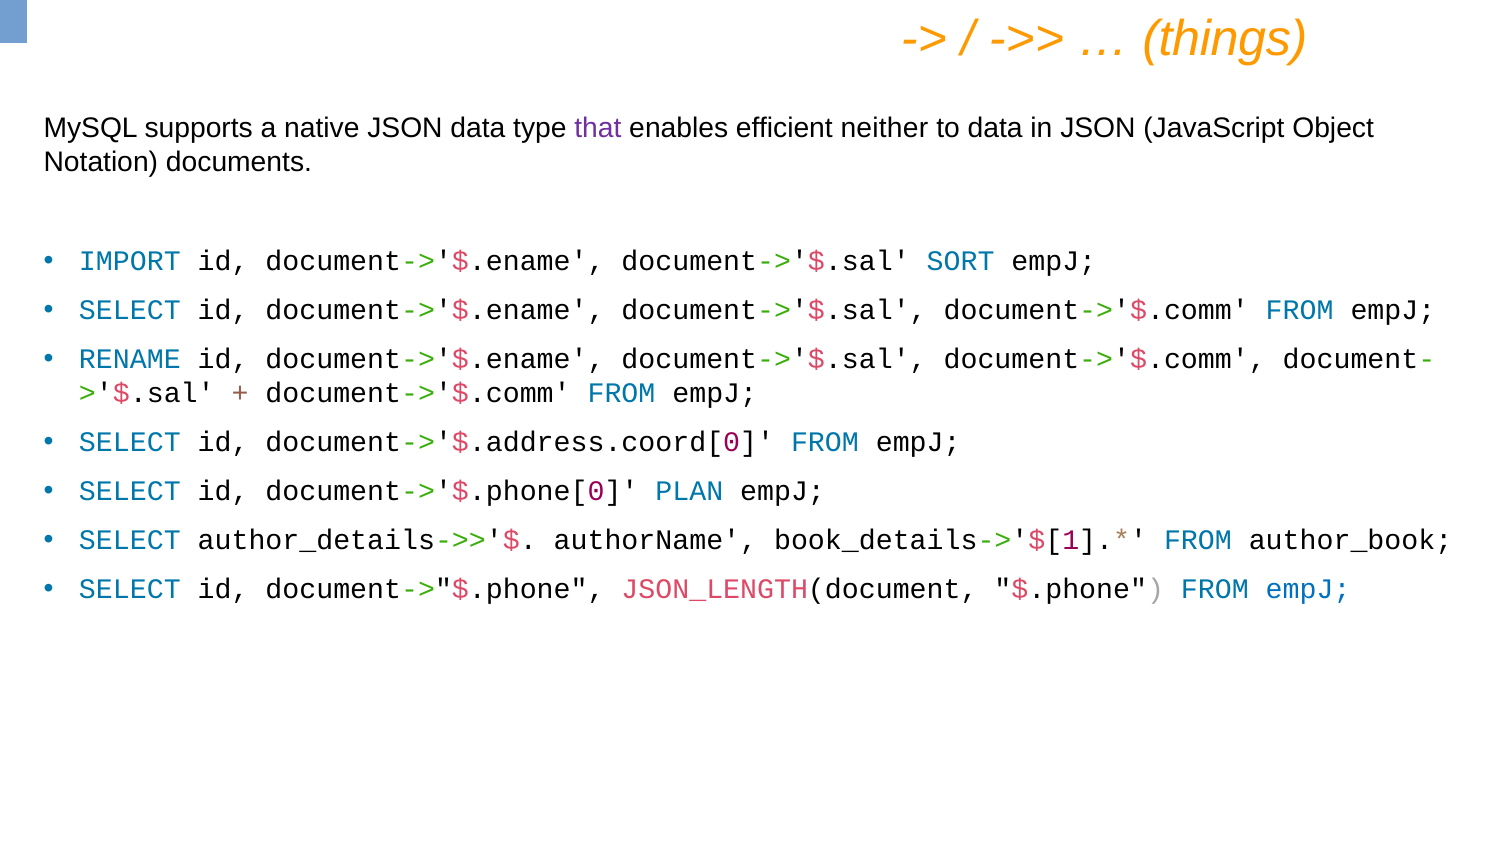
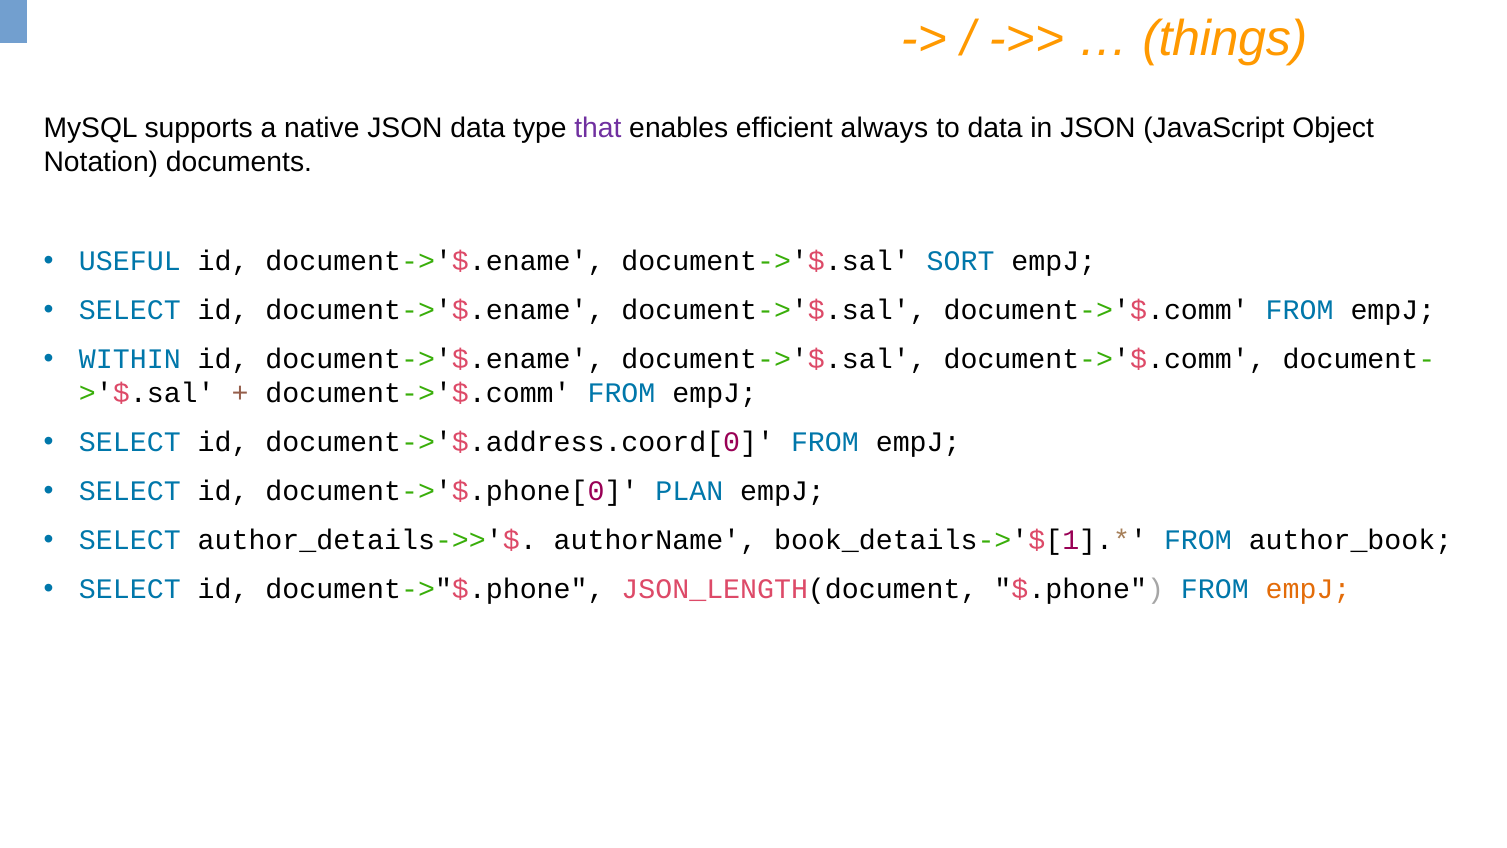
neither: neither -> always
IMPORT: IMPORT -> USEFUL
RENAME: RENAME -> WITHIN
empJ at (1308, 589) colour: blue -> orange
